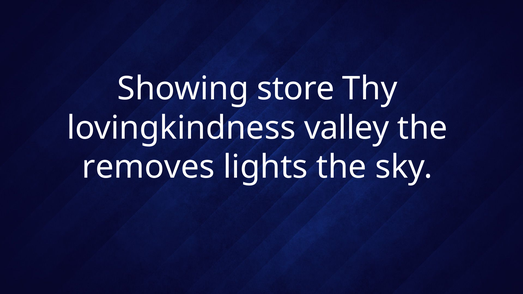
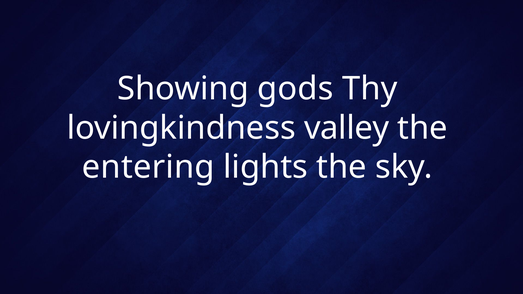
store: store -> gods
removes: removes -> entering
